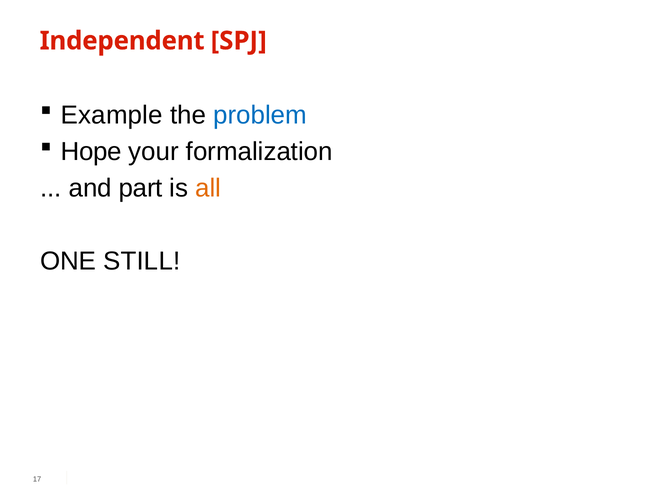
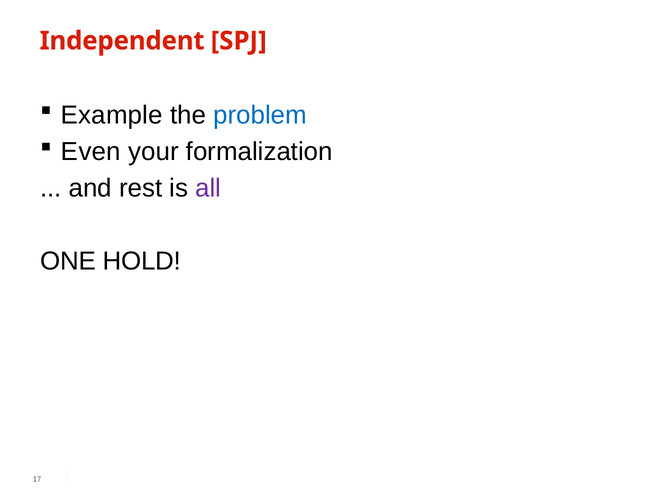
Hope: Hope -> Even
part: part -> rest
all colour: orange -> purple
STILL: STILL -> HOLD
